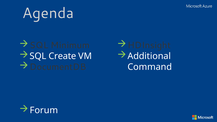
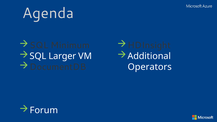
Create: Create -> Larger
Command: Command -> Operators
